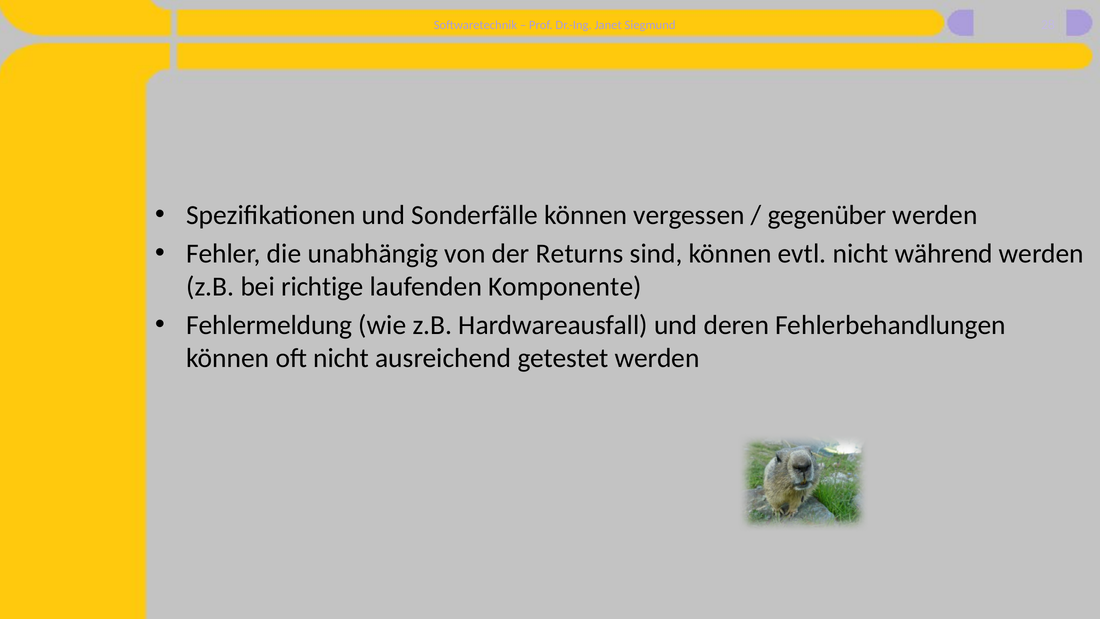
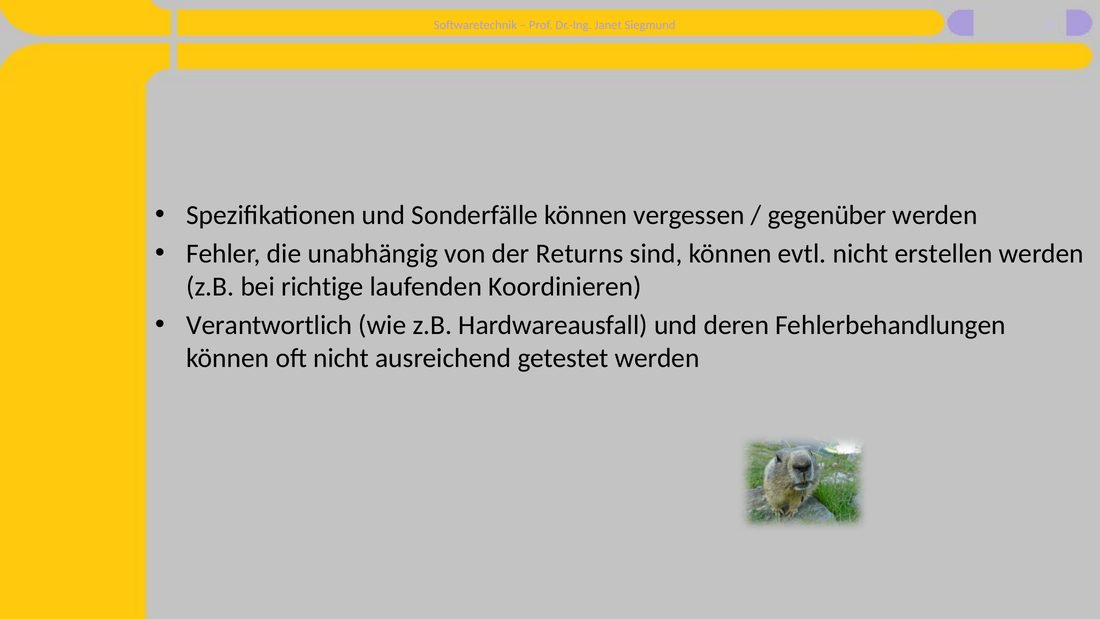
während: während -> erstellen
Komponente: Komponente -> Koordinieren
Fehlermeldung: Fehlermeldung -> Verantwortlich
